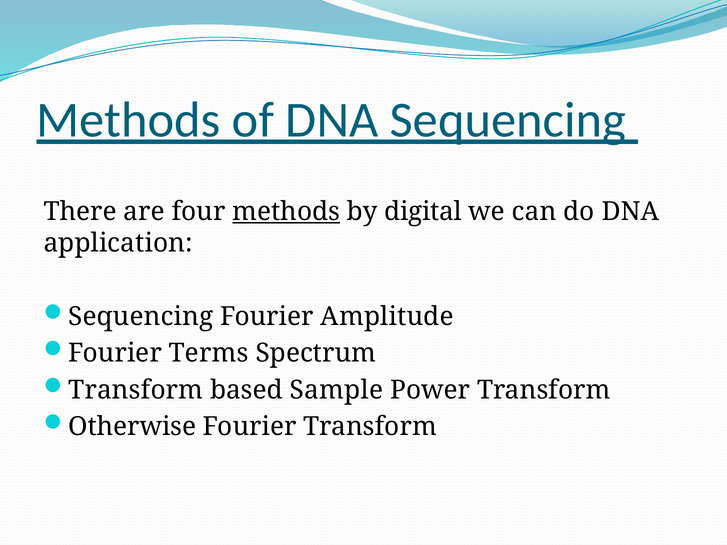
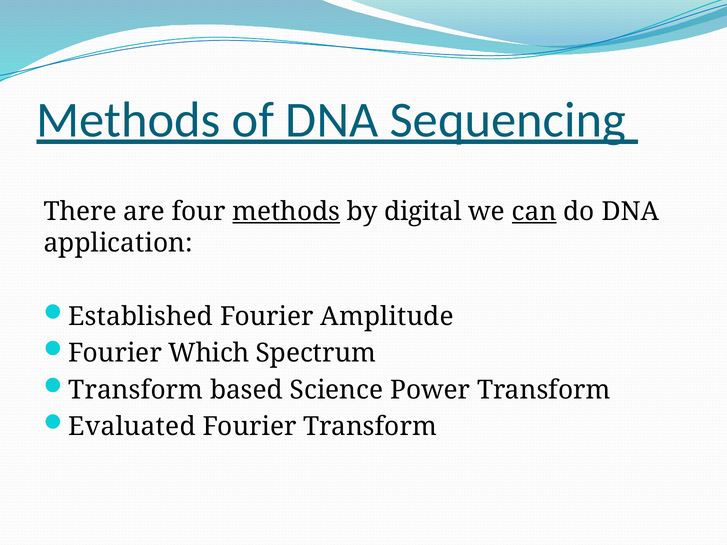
can underline: none -> present
Sequencing at (141, 317): Sequencing -> Established
Terms: Terms -> Which
Sample: Sample -> Science
Otherwise: Otherwise -> Evaluated
